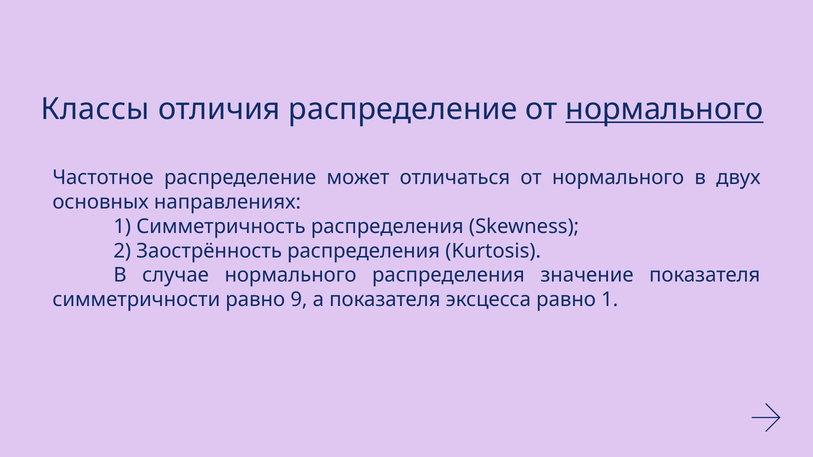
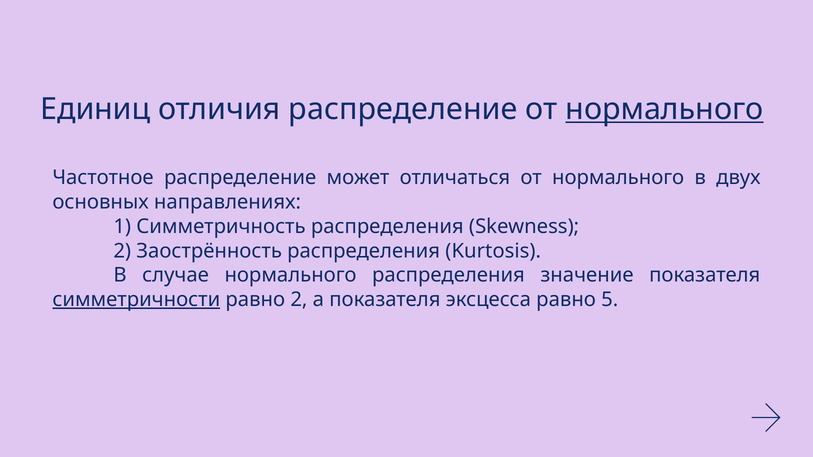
Классы: Классы -> Единиц
симметричности underline: none -> present
равно 9: 9 -> 2
равно 1: 1 -> 5
